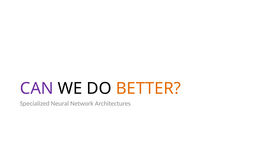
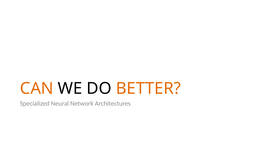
CAN colour: purple -> orange
